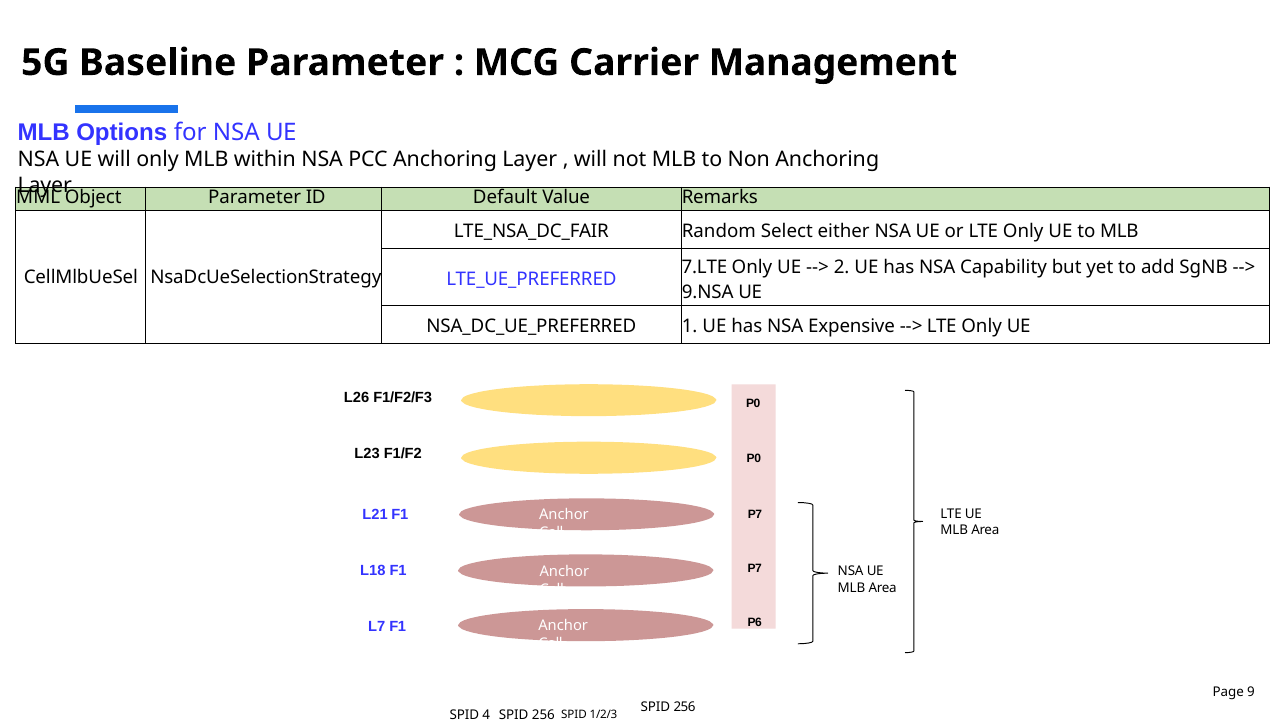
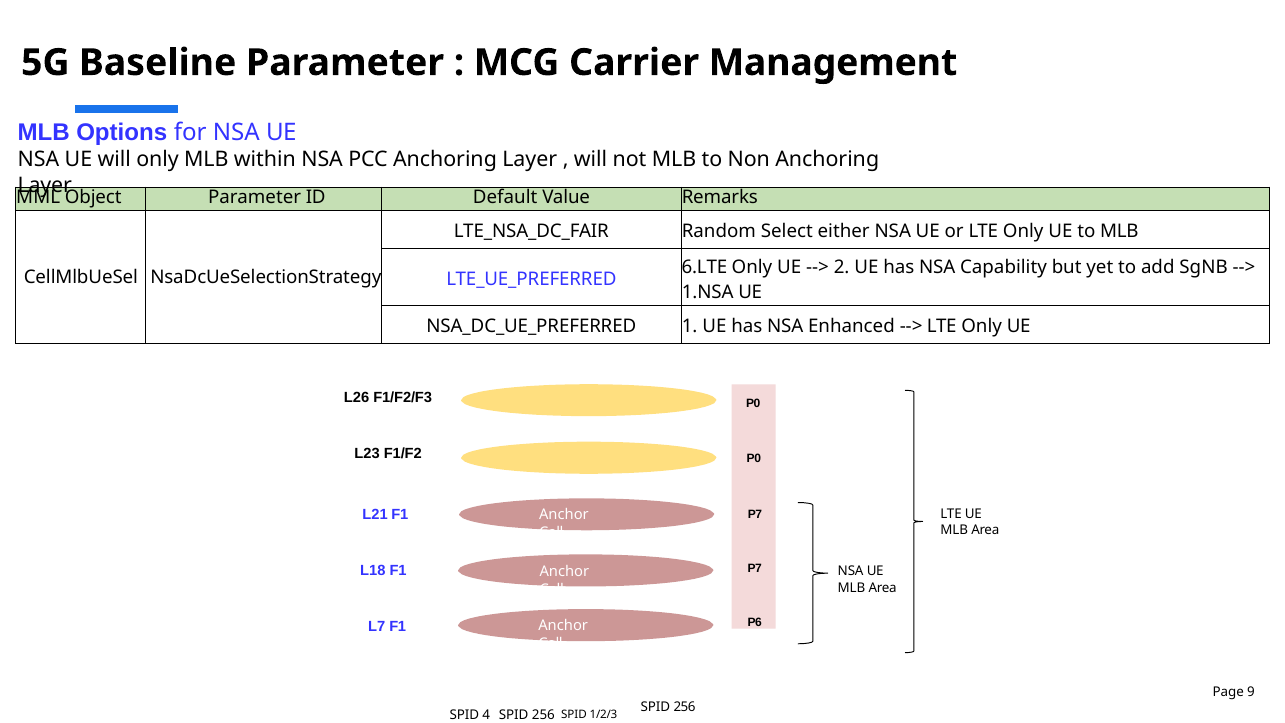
7.LTE: 7.LTE -> 6.LTE
9.NSA: 9.NSA -> 1.NSA
Expensive: Expensive -> Enhanced
